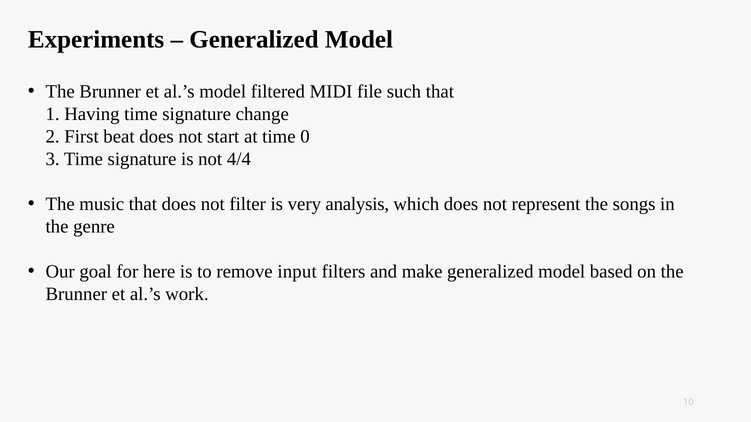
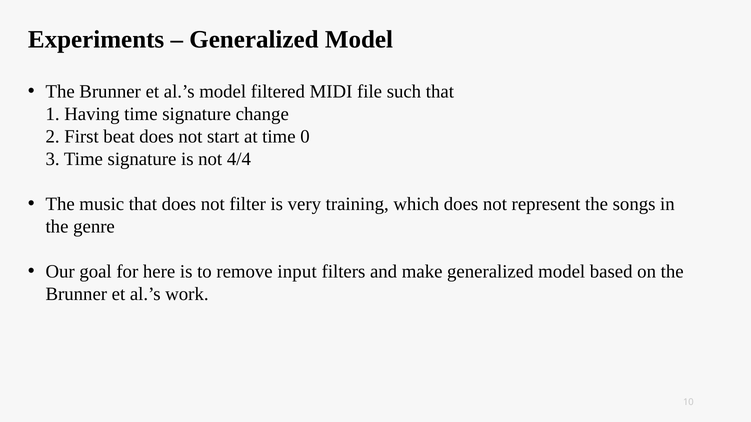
analysis: analysis -> training
